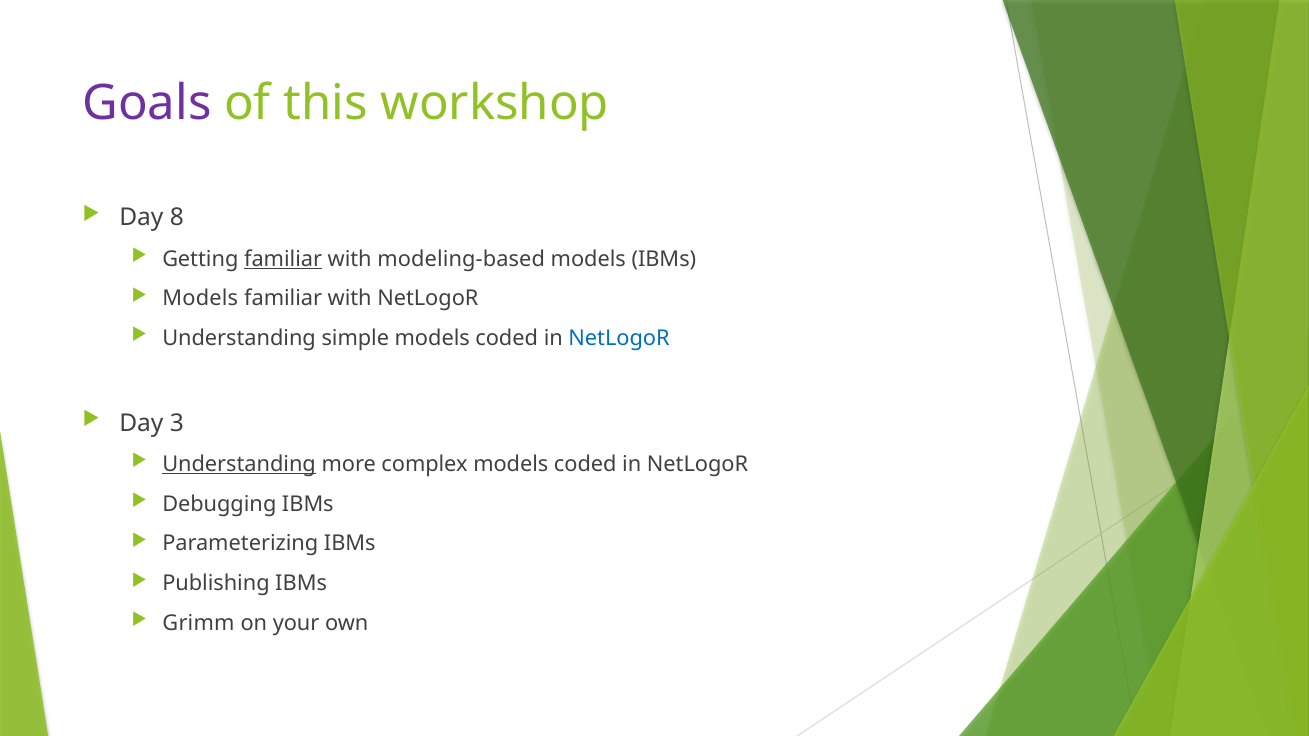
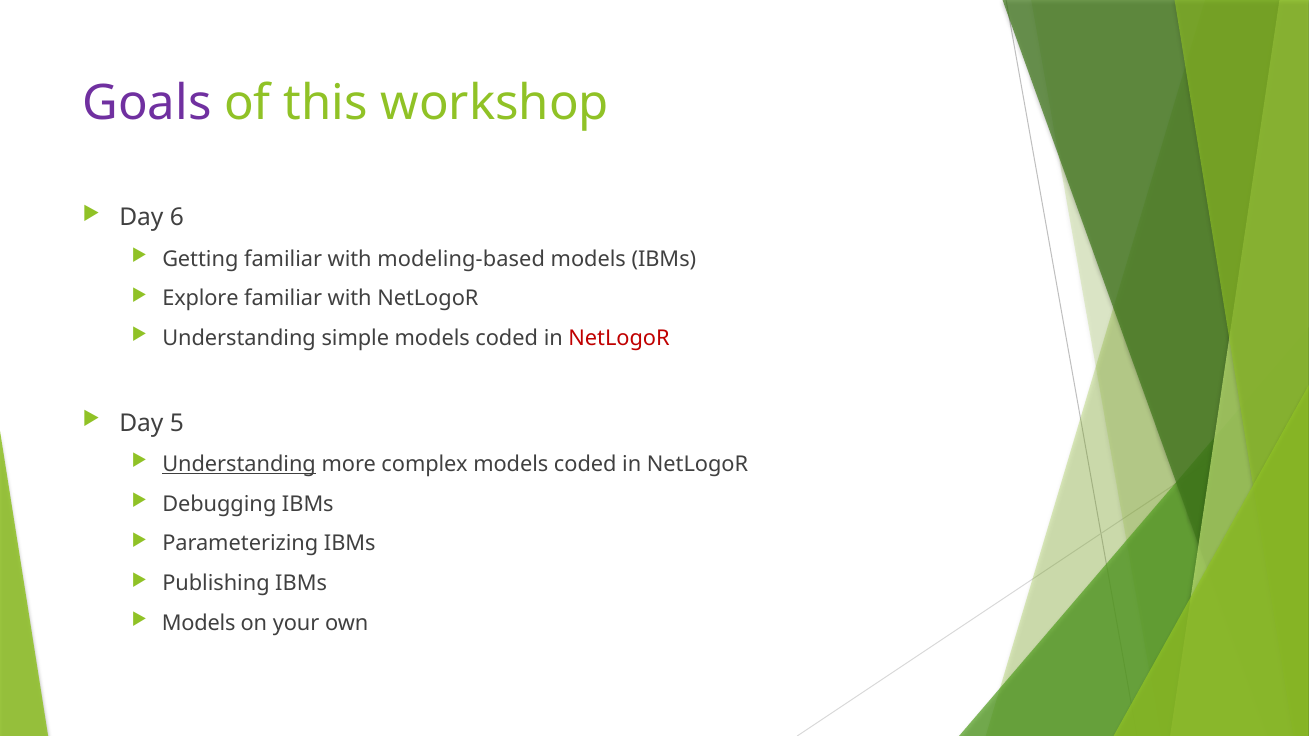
8: 8 -> 6
familiar at (283, 259) underline: present -> none
Models at (200, 299): Models -> Explore
NetLogoR at (619, 338) colour: blue -> red
3: 3 -> 5
Grimm at (198, 624): Grimm -> Models
